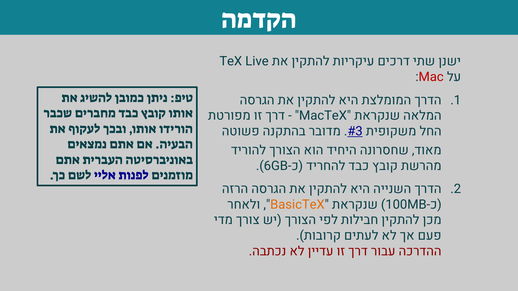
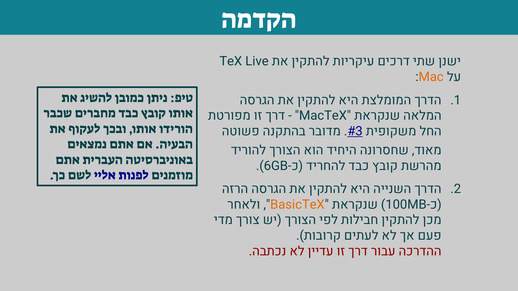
Mac colour: red -> orange
